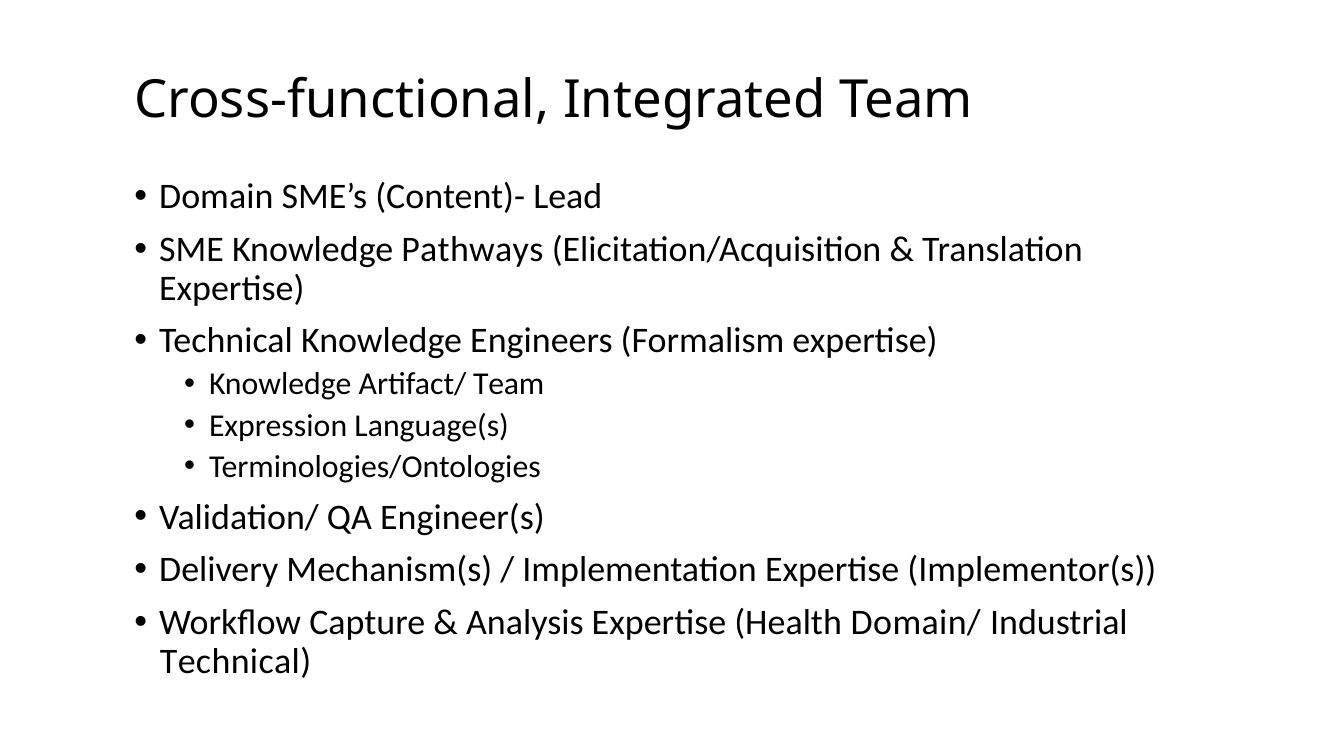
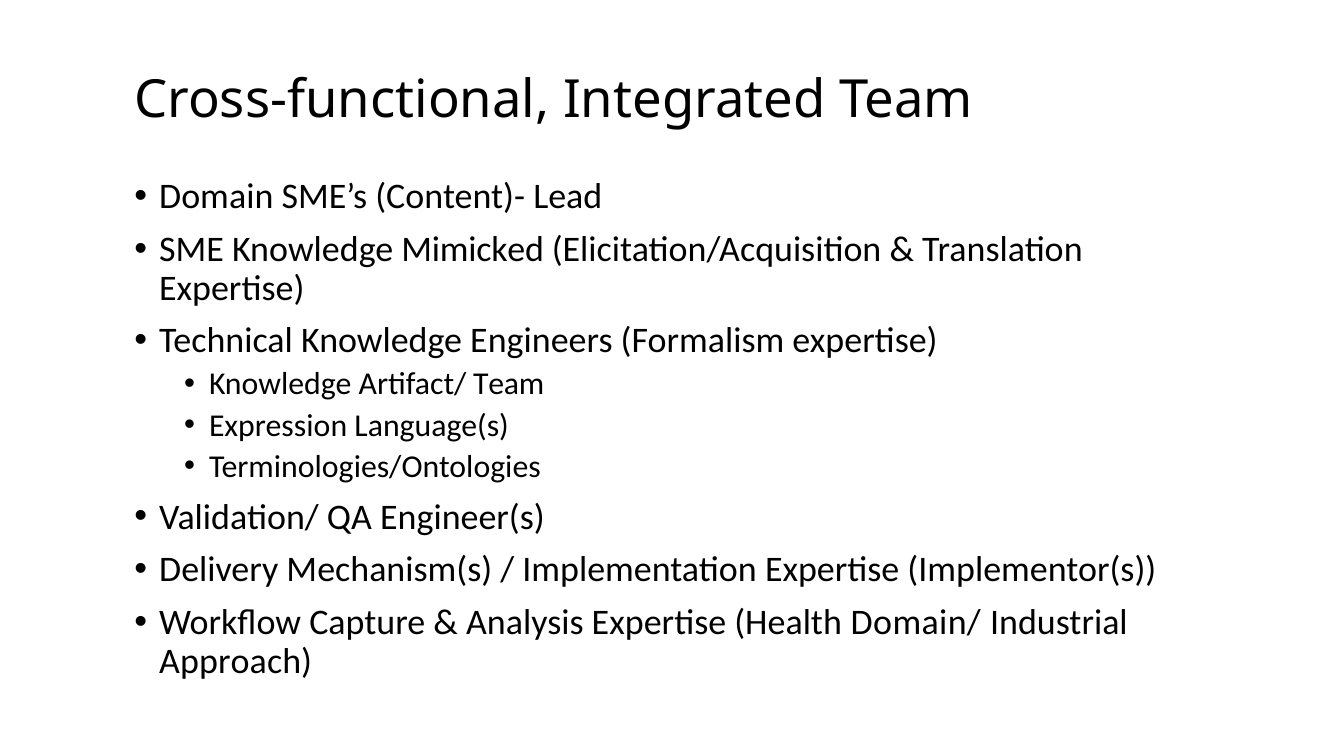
Pathways: Pathways -> Mimicked
Technical at (236, 661): Technical -> Approach
